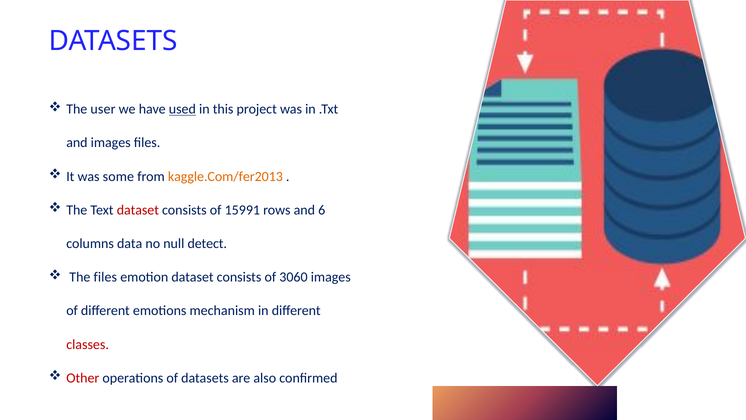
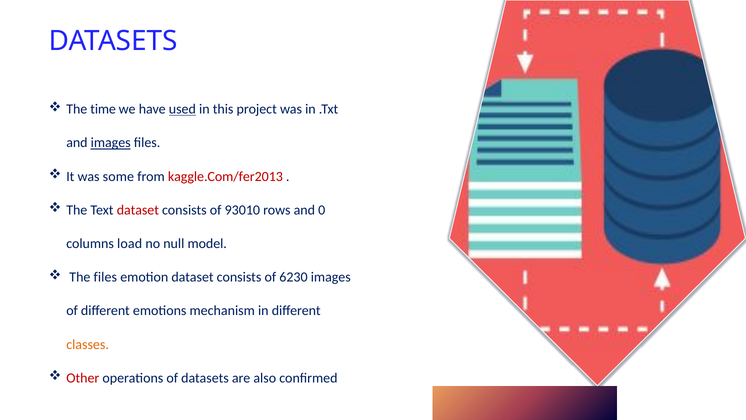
user: user -> time
images at (111, 143) underline: none -> present
kaggle.Com/fer2013 colour: orange -> red
15991: 15991 -> 93010
6: 6 -> 0
data: data -> load
detect: detect -> model
3060: 3060 -> 6230
classes colour: red -> orange
